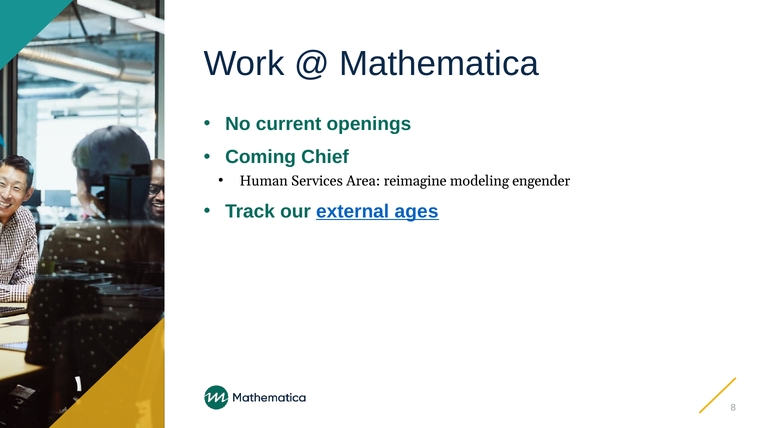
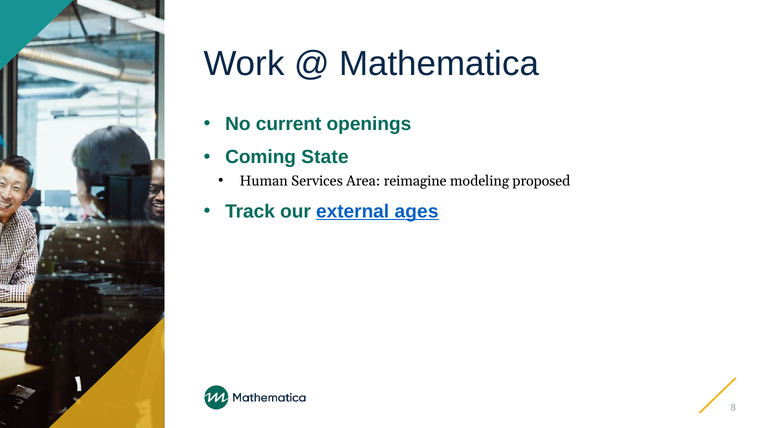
Chief: Chief -> State
engender: engender -> proposed
